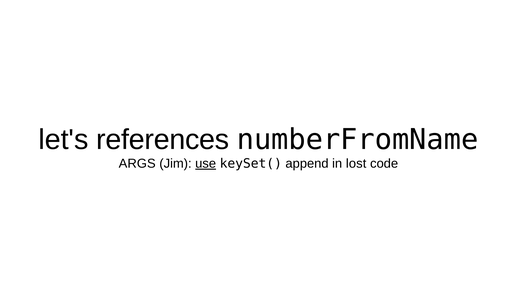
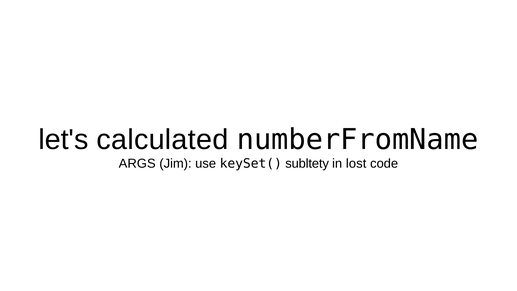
references: references -> calculated
use underline: present -> none
append: append -> subltety
